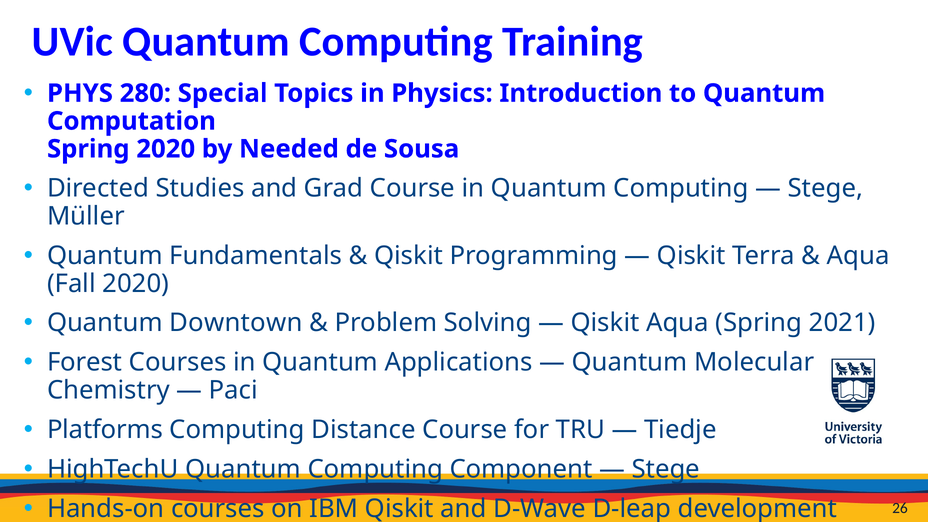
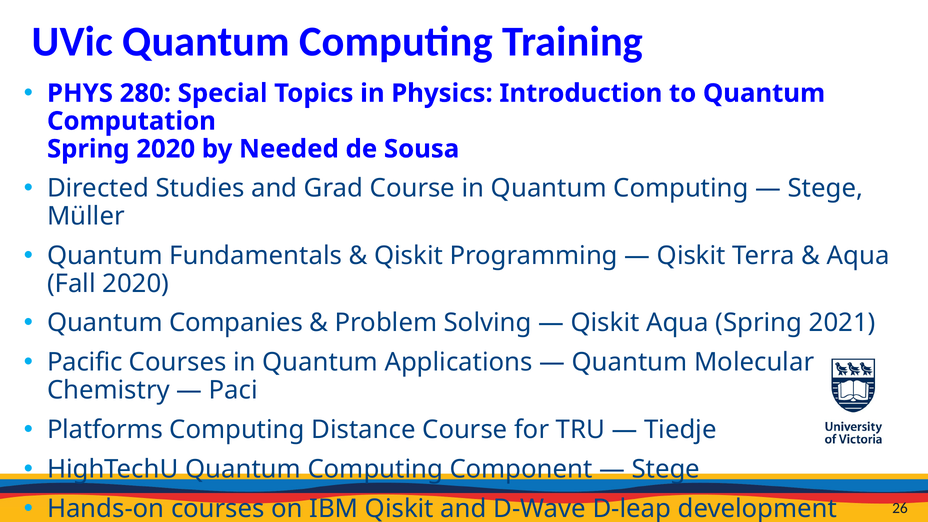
Downtown: Downtown -> Companies
Forest: Forest -> Pacific
